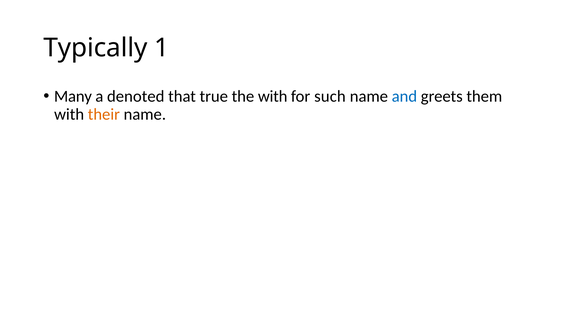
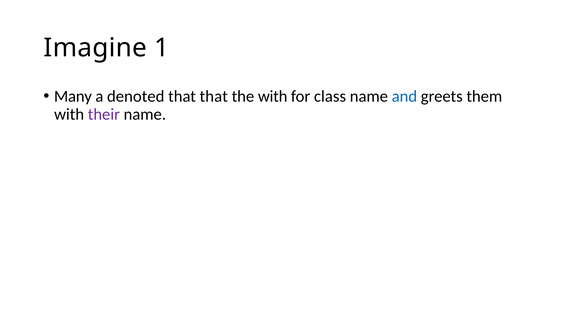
Typically: Typically -> Imagine
that true: true -> that
such: such -> class
their colour: orange -> purple
